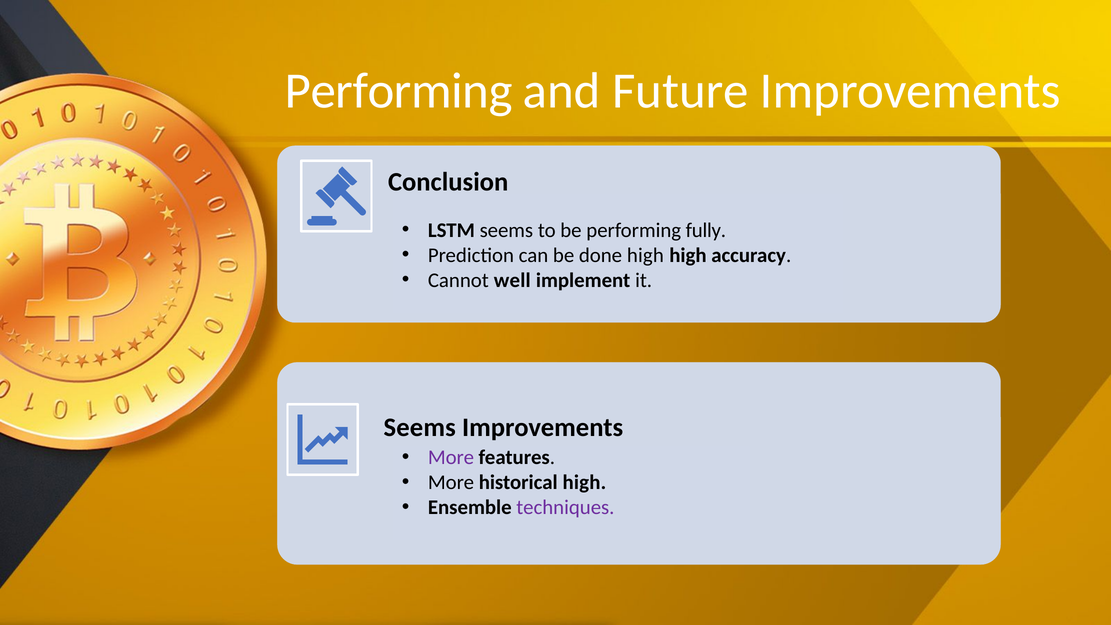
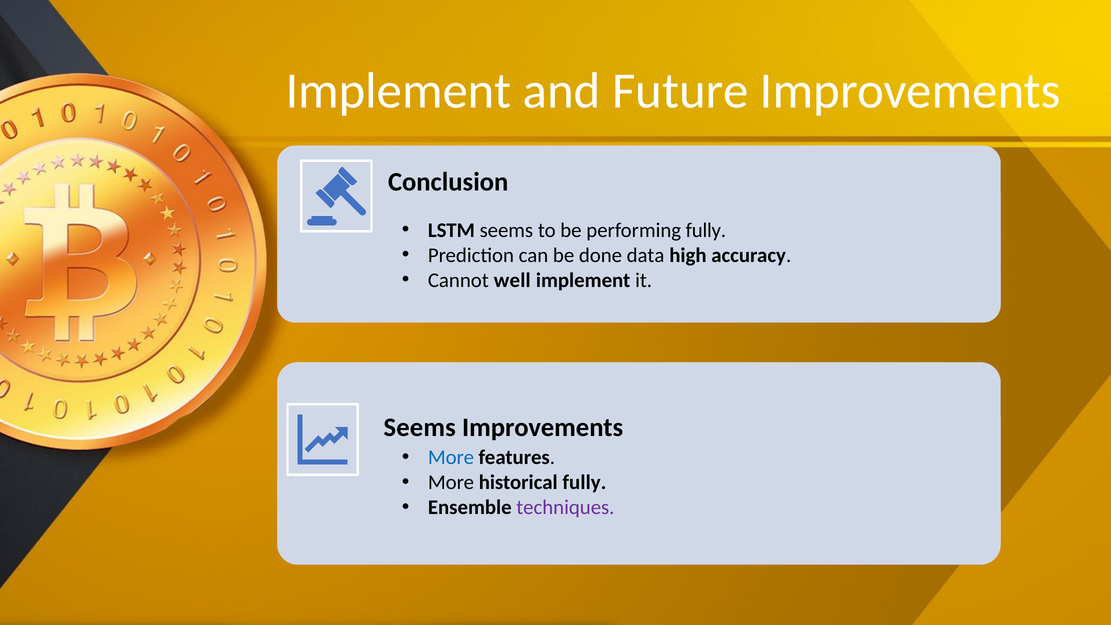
Performing at (399, 91): Performing -> Implement
done high: high -> data
More at (451, 457) colour: purple -> blue
historical high: high -> fully
